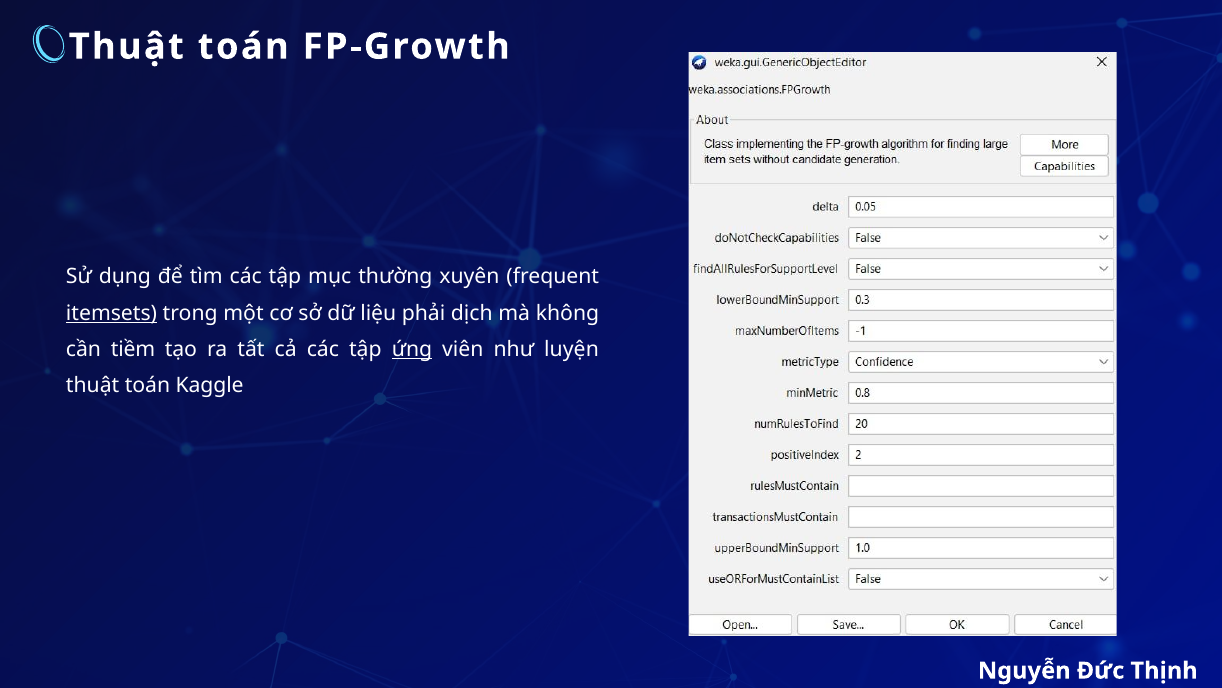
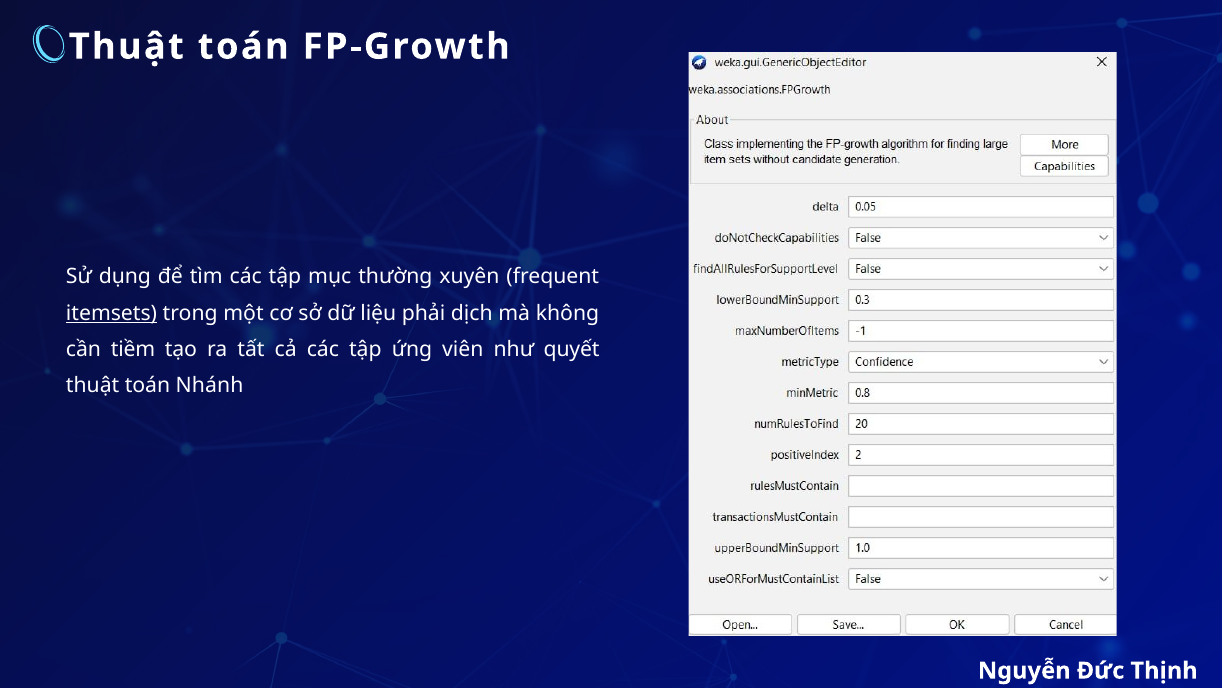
ứng underline: present -> none
luyện: luyện -> quyết
Kaggle: Kaggle -> Nhánh
